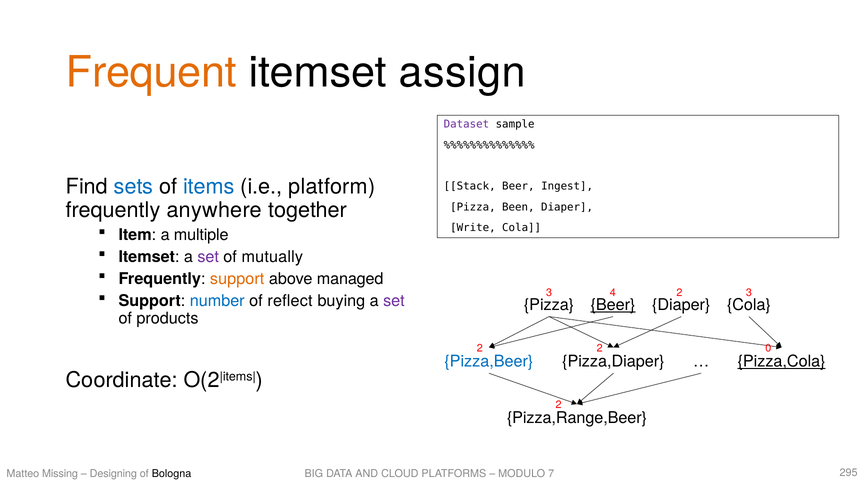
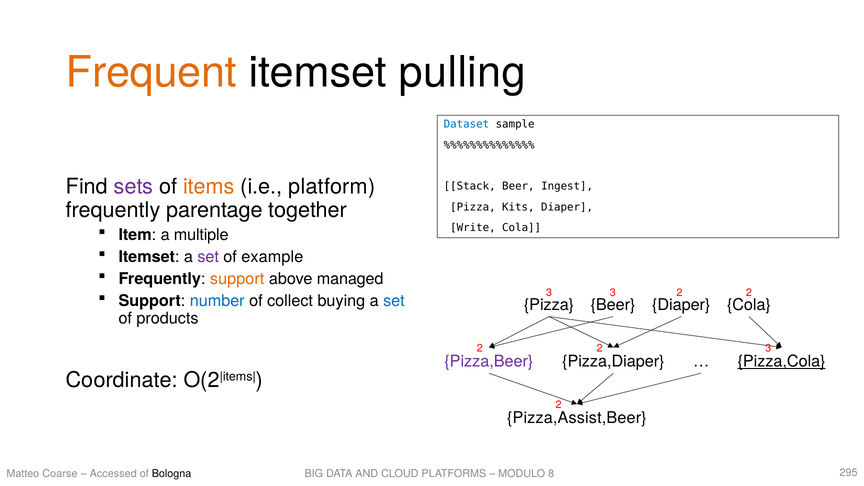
assign: assign -> pulling
Dataset colour: purple -> blue
sets colour: blue -> purple
items colour: blue -> orange
anywhere: anywhere -> parentage
Been: Been -> Kits
mutually: mutually -> example
3 4: 4 -> 3
3 at (749, 292): 3 -> 2
reflect: reflect -> collect
set at (394, 301) colour: purple -> blue
Beer at (613, 305) underline: present -> none
2 0: 0 -> 3
Pizza,Beer colour: blue -> purple
Pizza,Range,Beer: Pizza,Range,Beer -> Pizza,Assist,Beer
Missing: Missing -> Coarse
Designing: Designing -> Accessed
7: 7 -> 8
